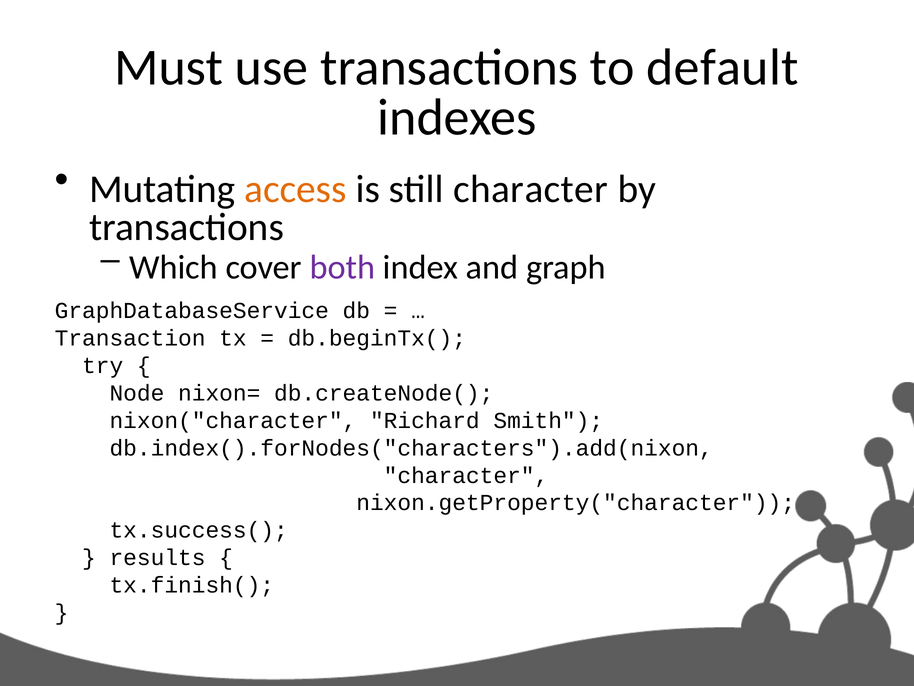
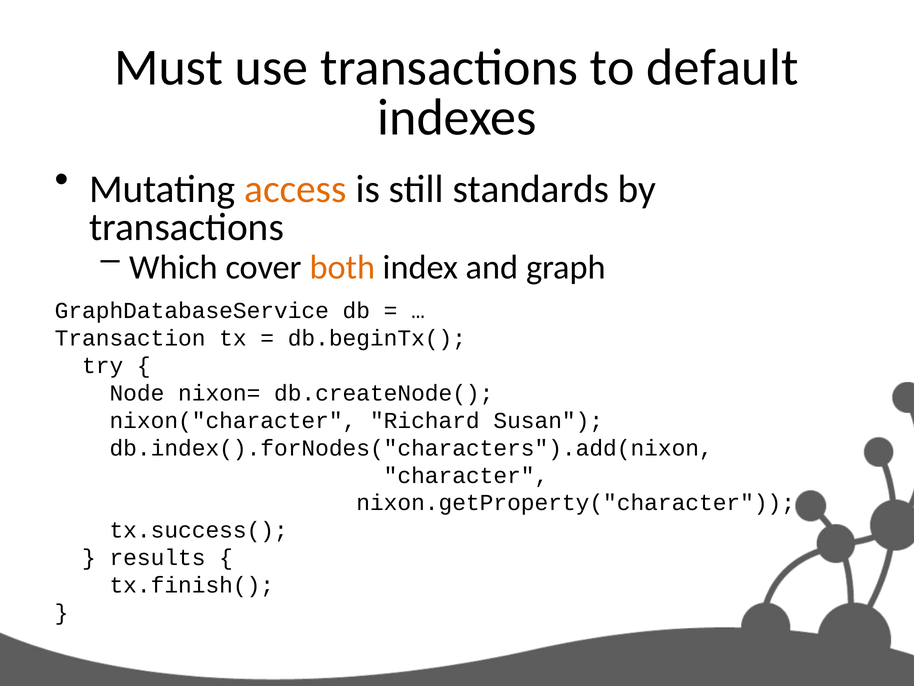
still character: character -> standards
both colour: purple -> orange
Smith: Smith -> Susan
